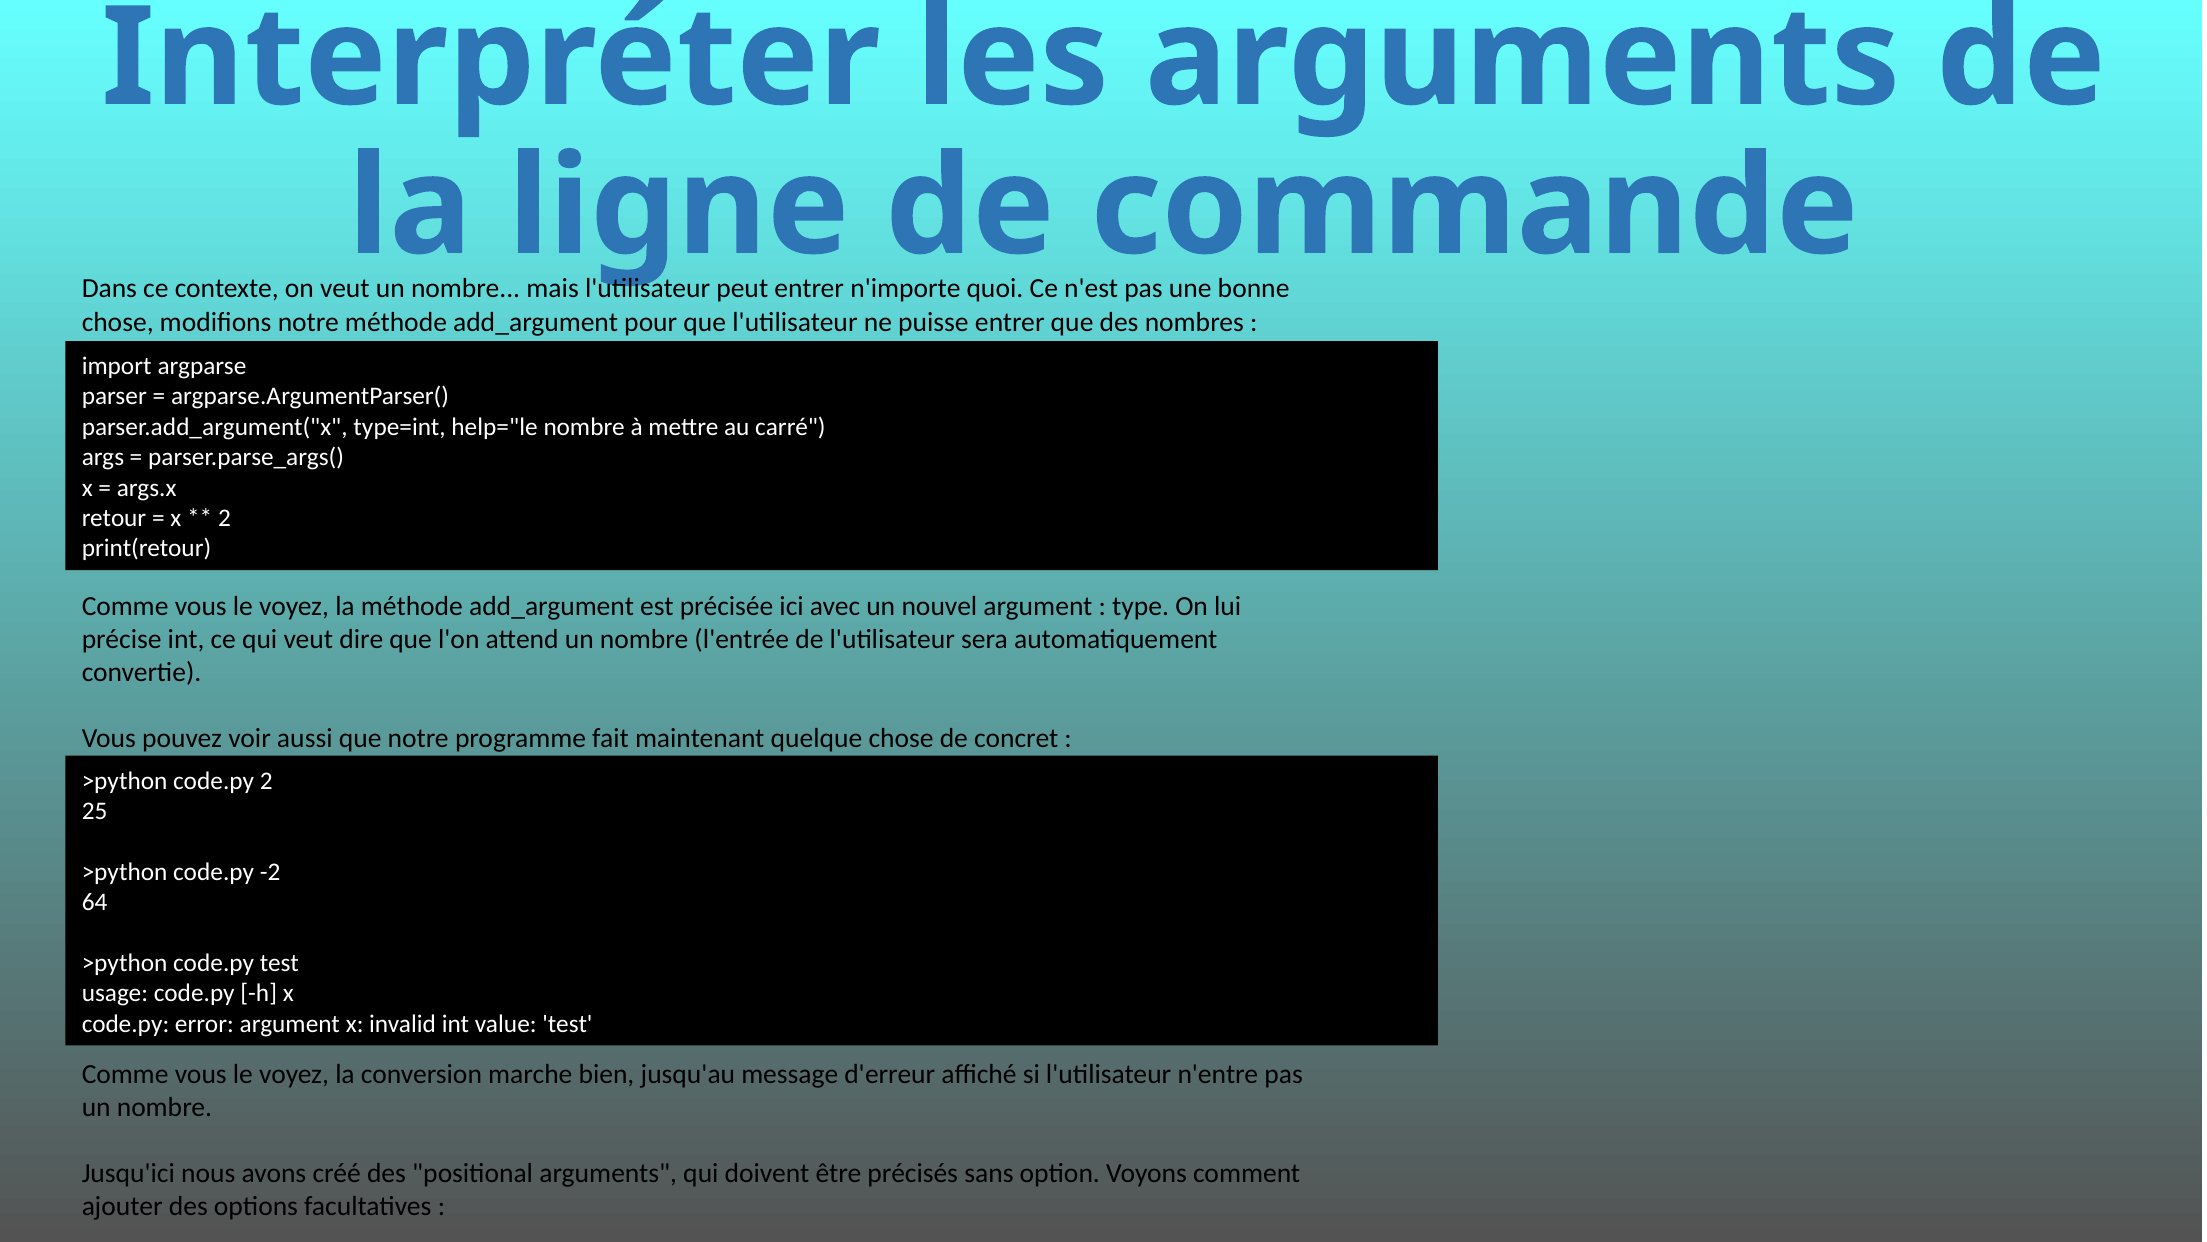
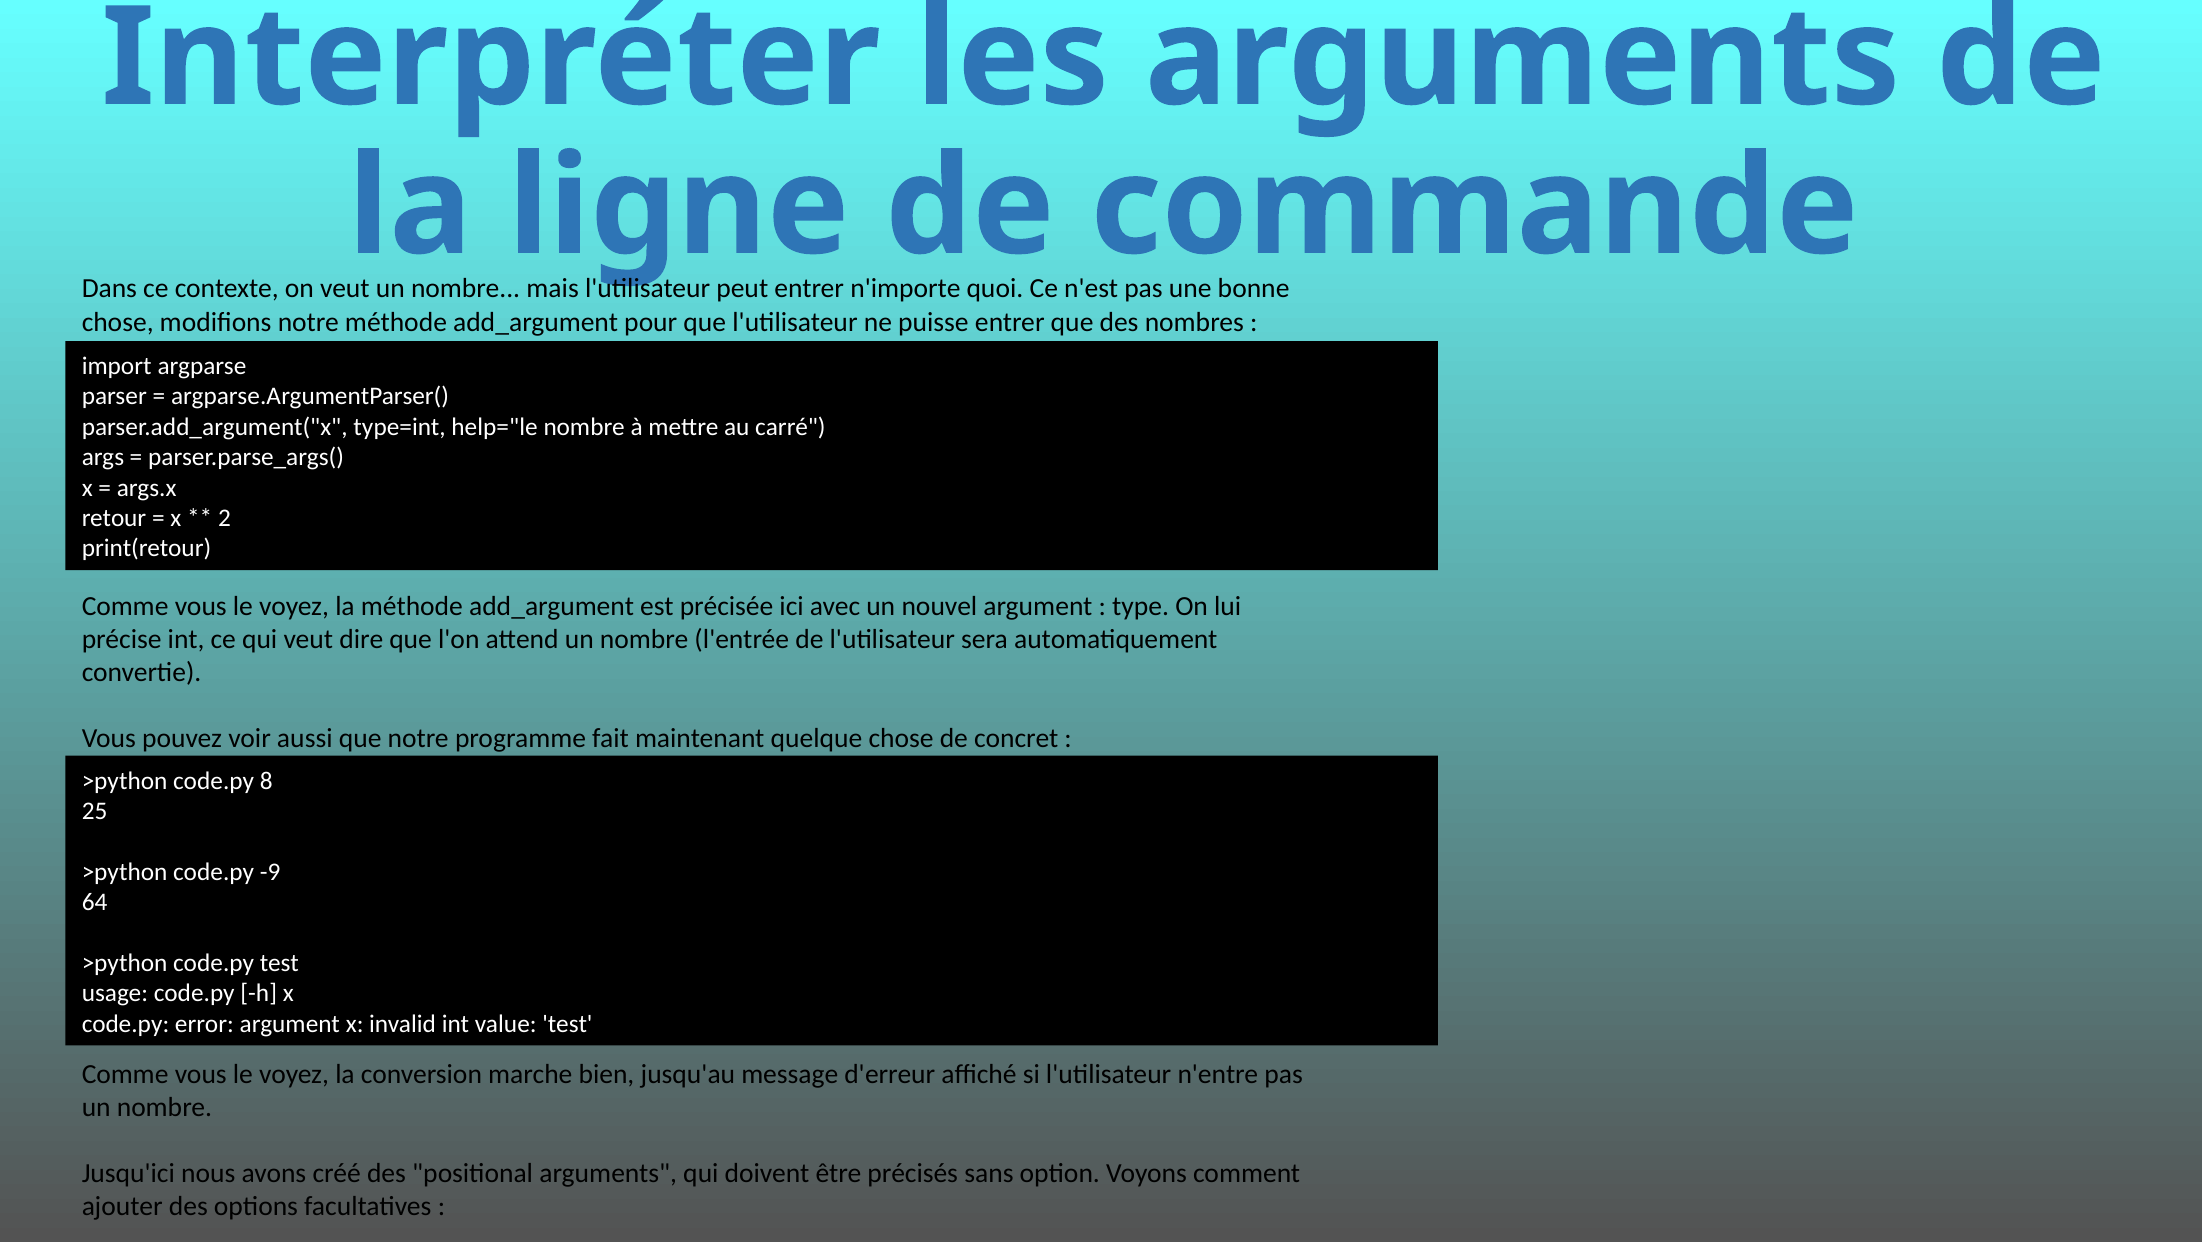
code.py 2: 2 -> 8
-2: -2 -> -9
